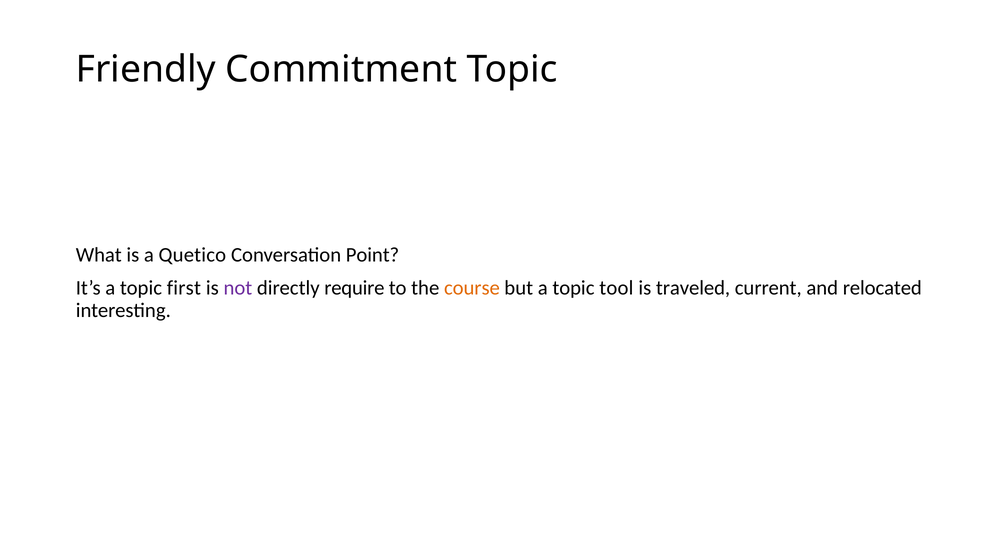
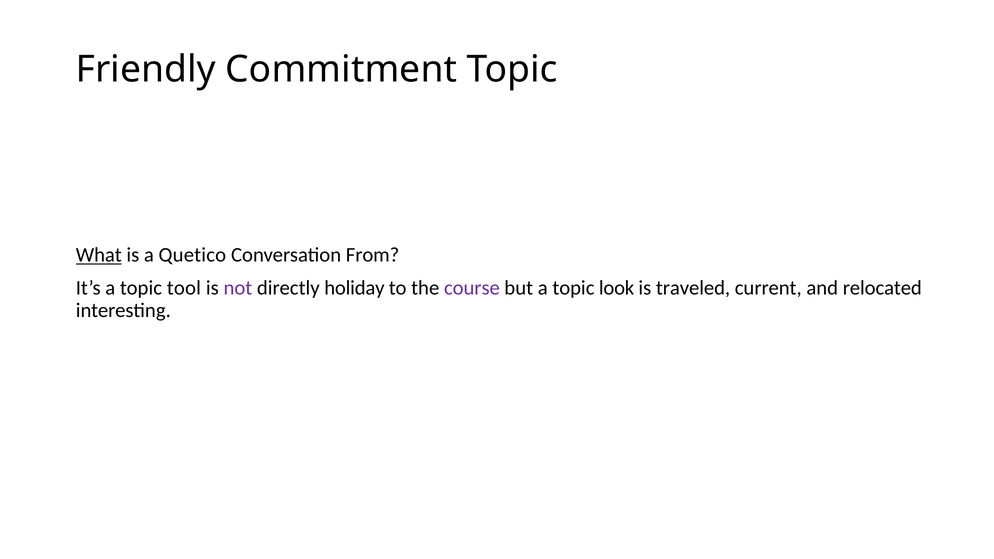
What underline: none -> present
Point: Point -> From
first: first -> tool
require: require -> holiday
course colour: orange -> purple
tool: tool -> look
